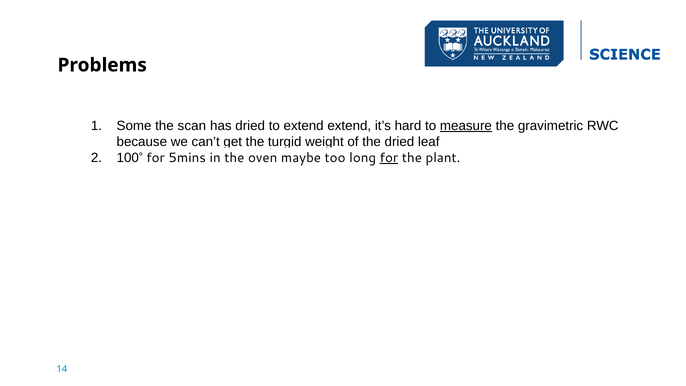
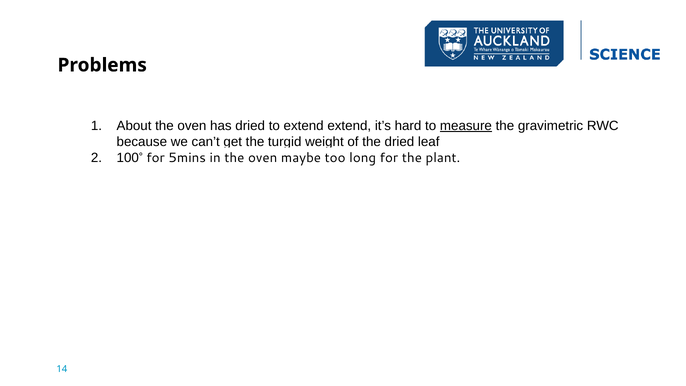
Some: Some -> About
scan at (192, 126): scan -> oven
for at (389, 158) underline: present -> none
